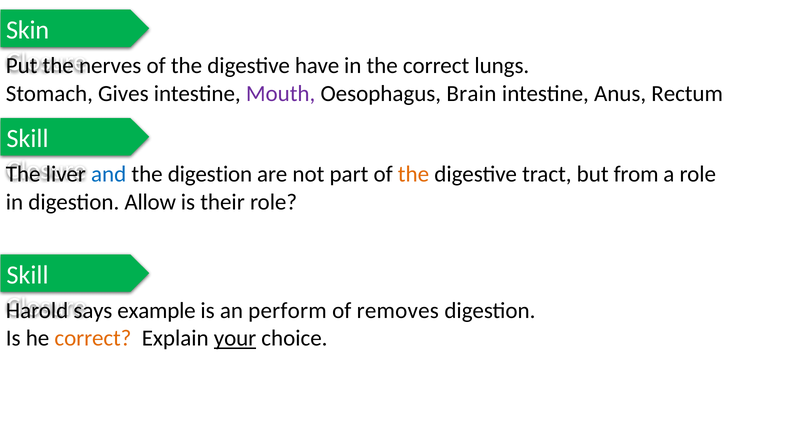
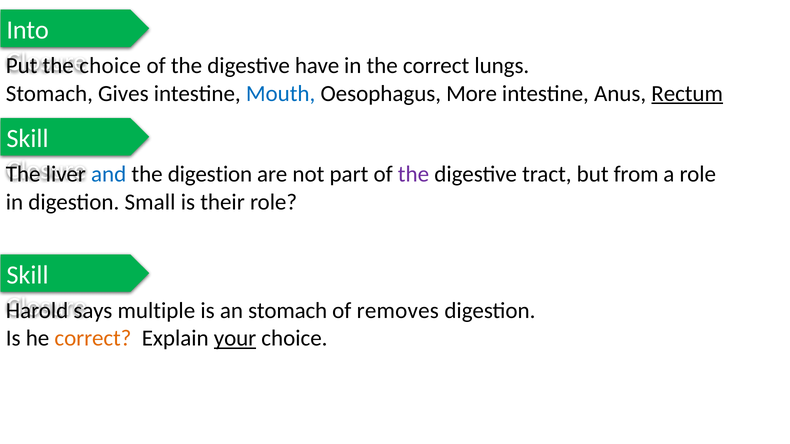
Skin: Skin -> Into
nerves at (110, 66): nerves -> choice
Mouth colour: purple -> blue
Brain: Brain -> More
Rectum underline: none -> present
the at (414, 174) colour: orange -> purple
Allow: Allow -> Small
example: example -> multiple
an perform: perform -> stomach
